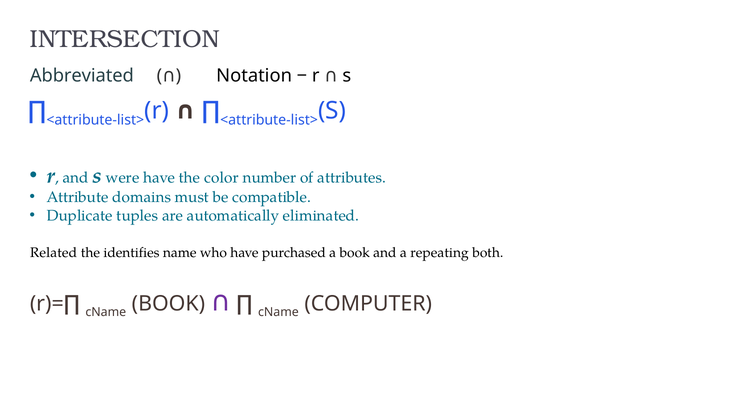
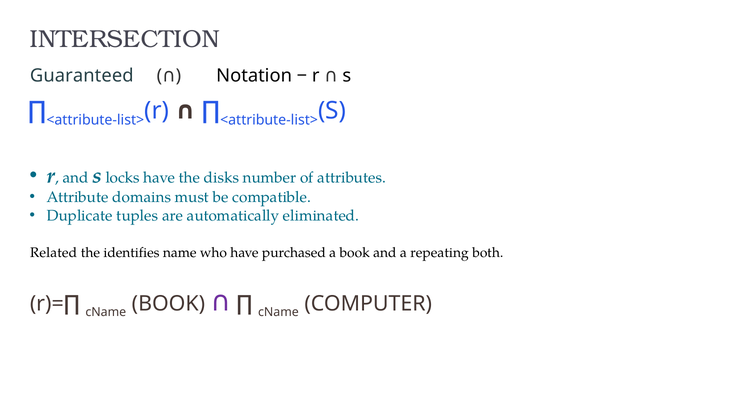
Abbreviated: Abbreviated -> Guaranteed
were: were -> locks
color: color -> disks
